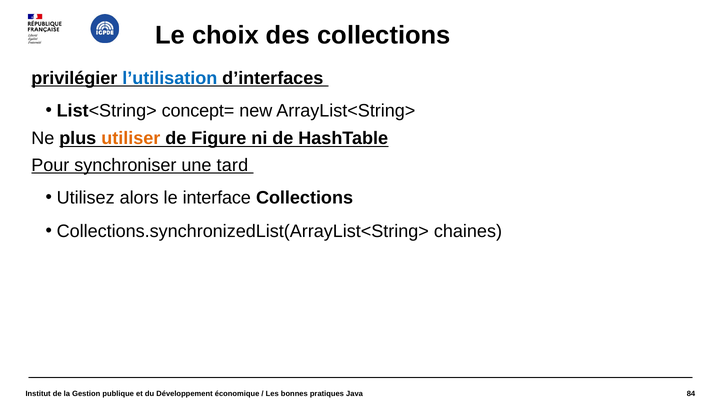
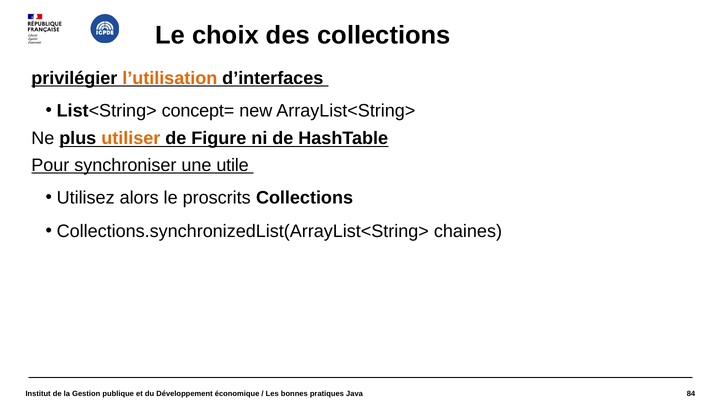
l’utilisation colour: blue -> orange
tard: tard -> utile
interface: interface -> proscrits
